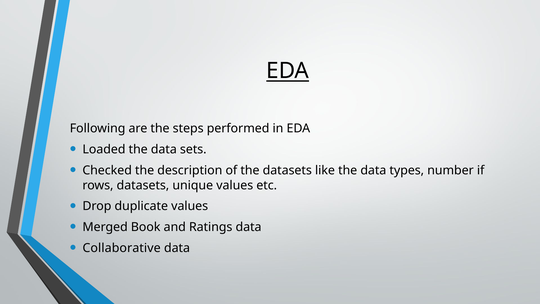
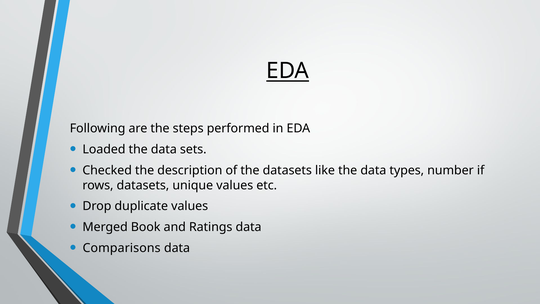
Collaborative: Collaborative -> Comparisons
